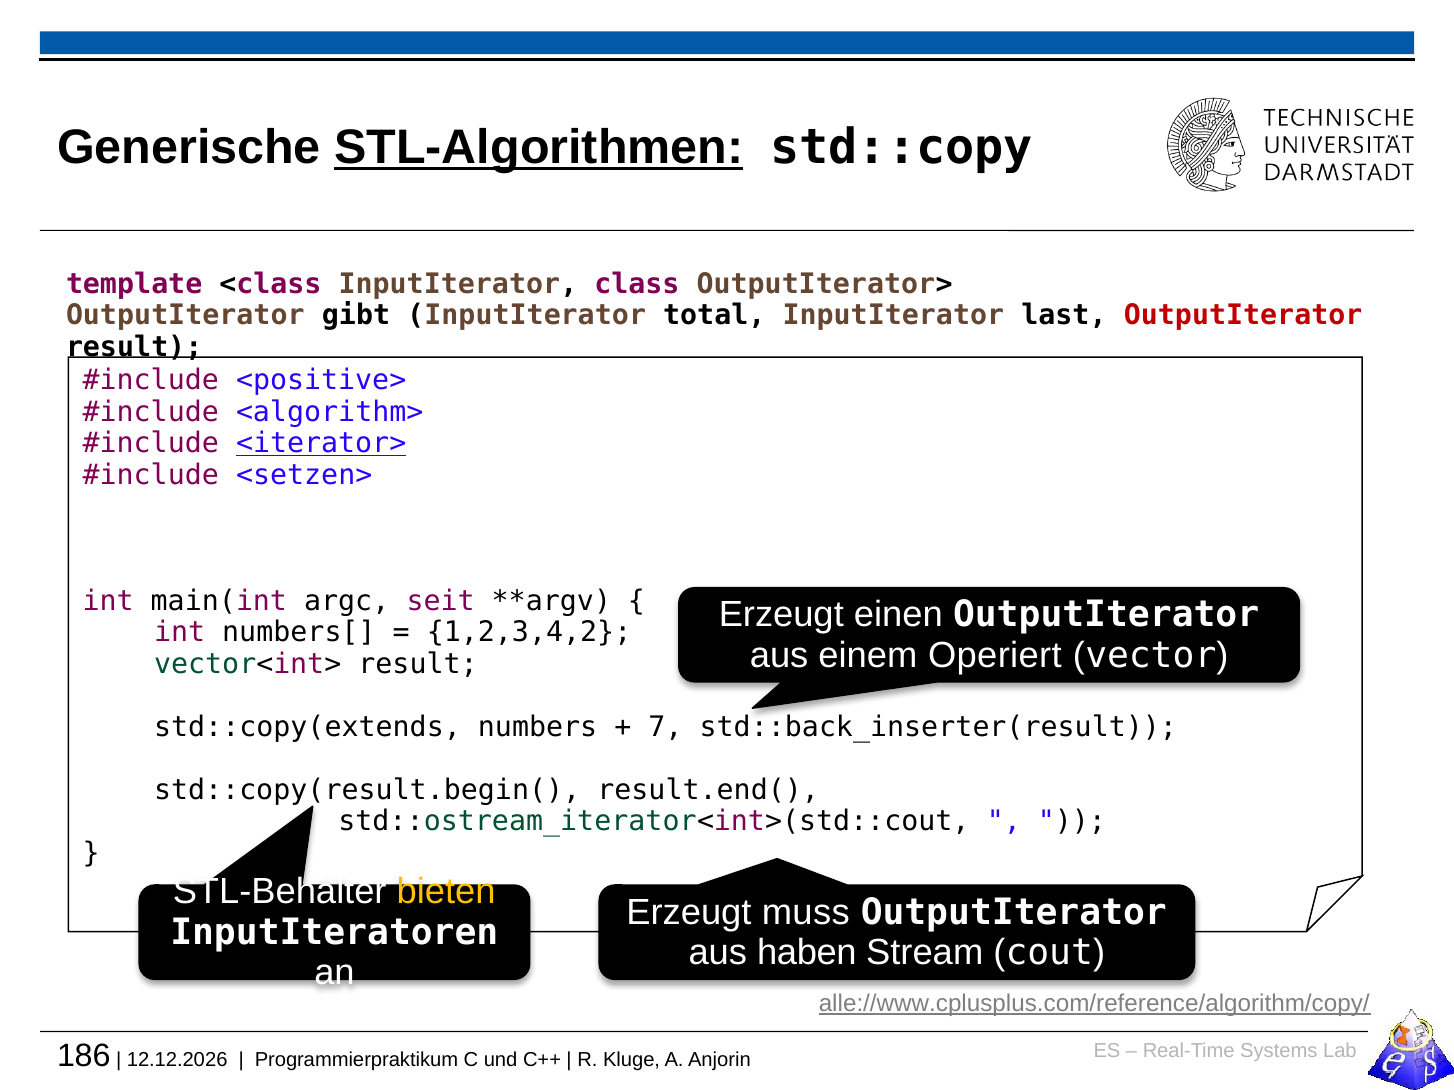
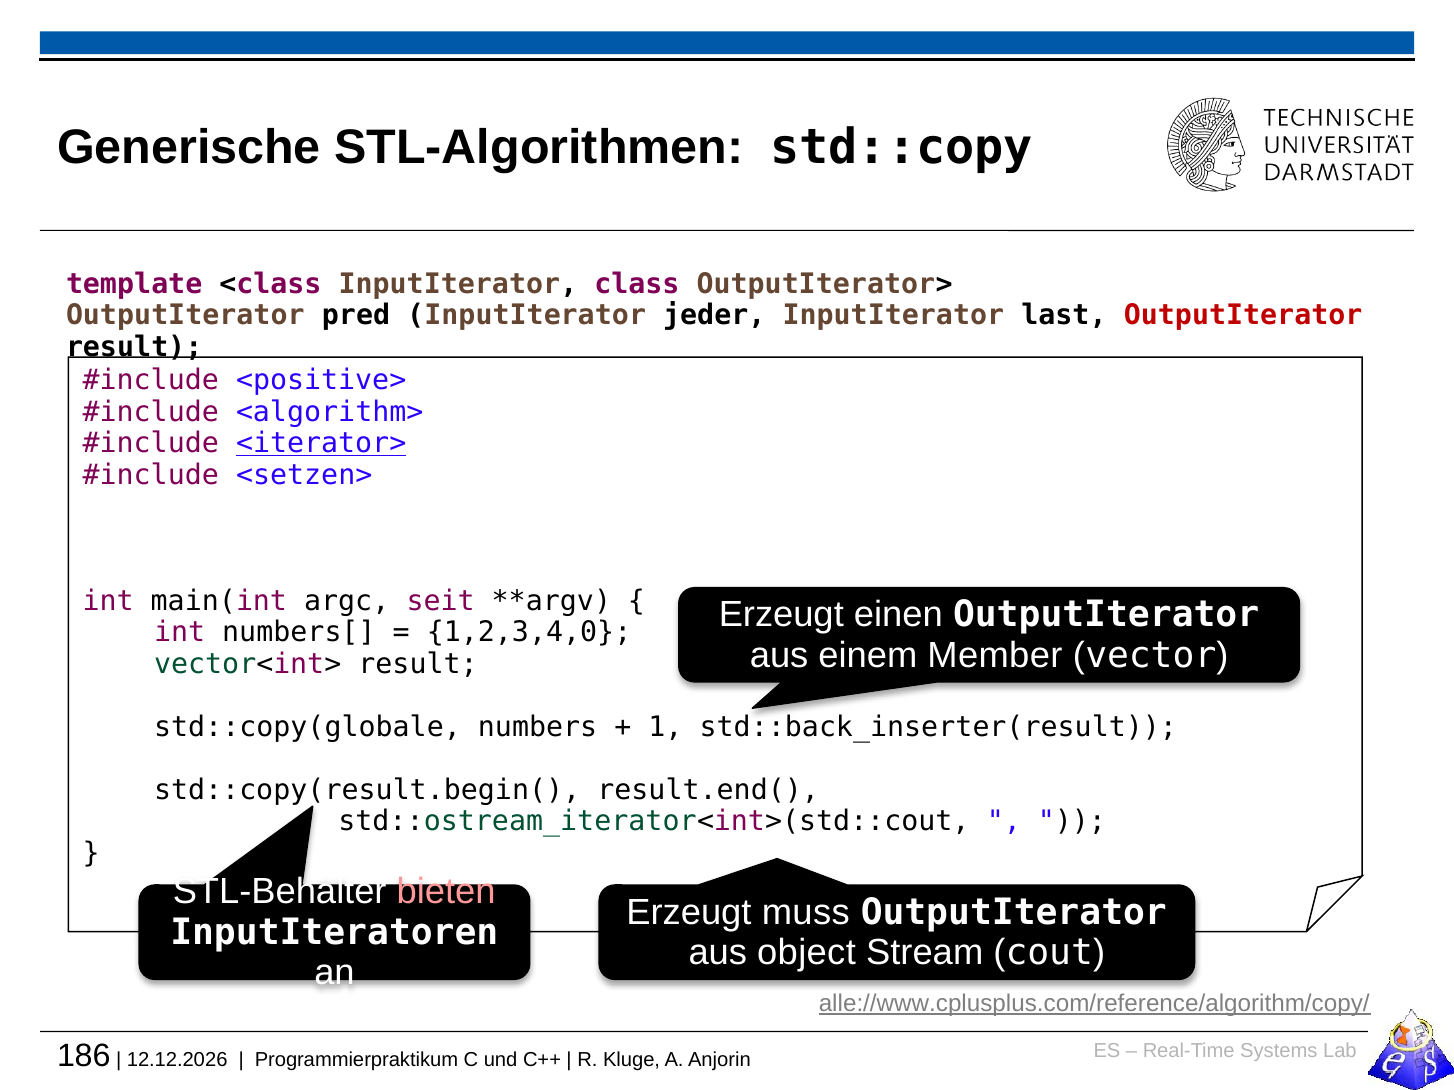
STL-Algorithmen underline: present -> none
gibt: gibt -> pred
total: total -> jeder
1,2,3,4,2: 1,2,3,4,2 -> 1,2,3,4,0
Operiert: Operiert -> Member
std::copy(extends: std::copy(extends -> std::copy(globale
7: 7 -> 1
bieten colour: yellow -> pink
haben: haben -> object
